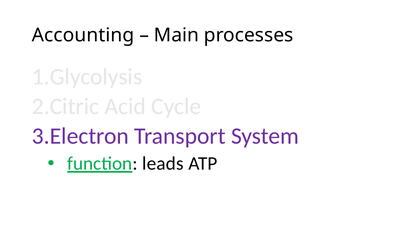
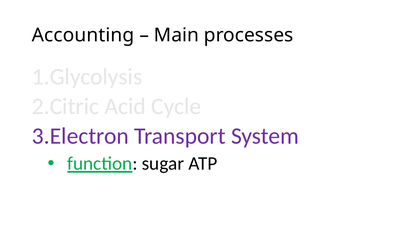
leads: leads -> sugar
